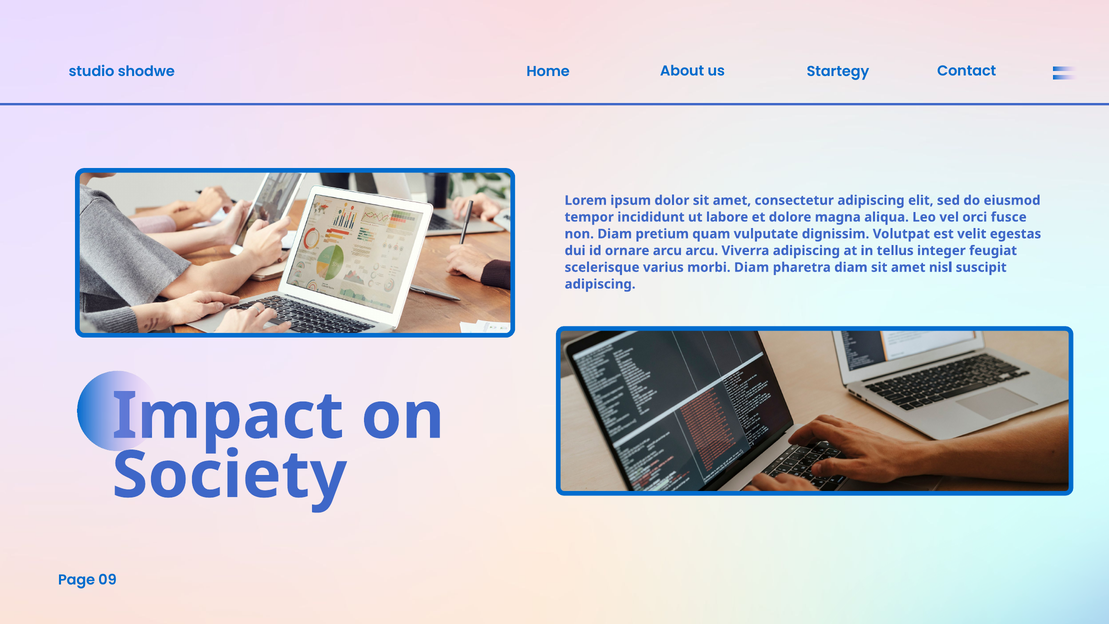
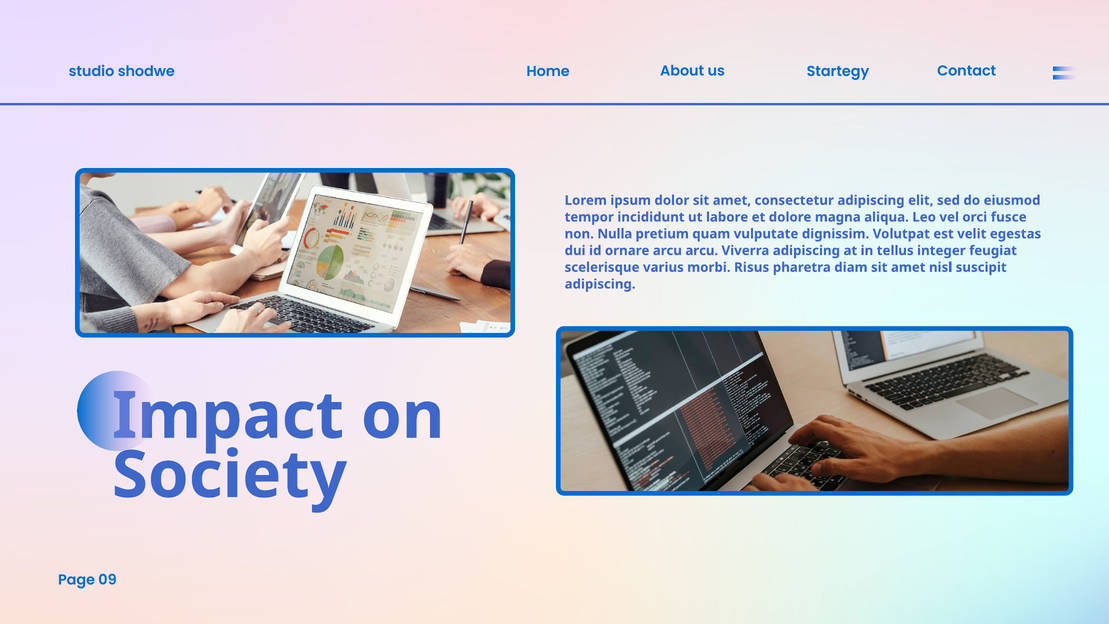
non Diam: Diam -> Nulla
morbi Diam: Diam -> Risus
